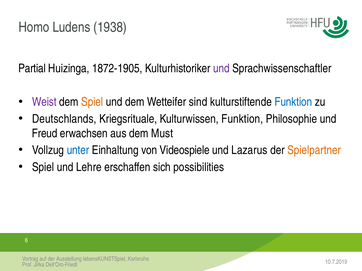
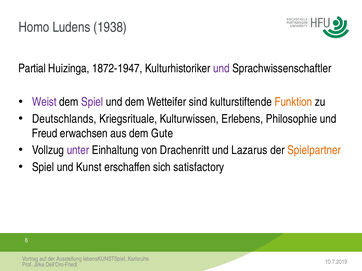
1872-1905: 1872-1905 -> 1872-1947
Spiel at (92, 102) colour: orange -> purple
Funktion at (293, 102) colour: blue -> orange
Kulturwissen Funktion: Funktion -> Erlebens
Must: Must -> Gute
unter colour: blue -> purple
Videospiele: Videospiele -> Drachenritt
Lehre: Lehre -> Kunst
possibilities: possibilities -> satisfactory
